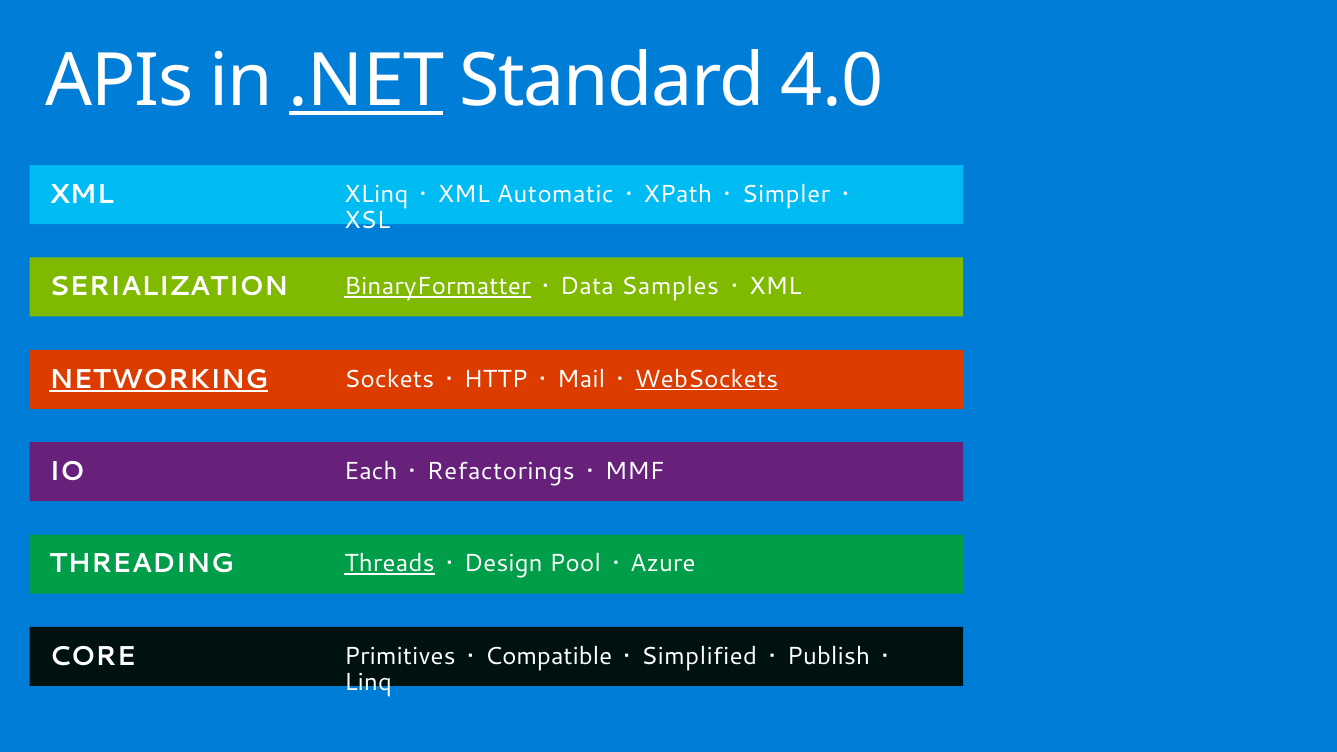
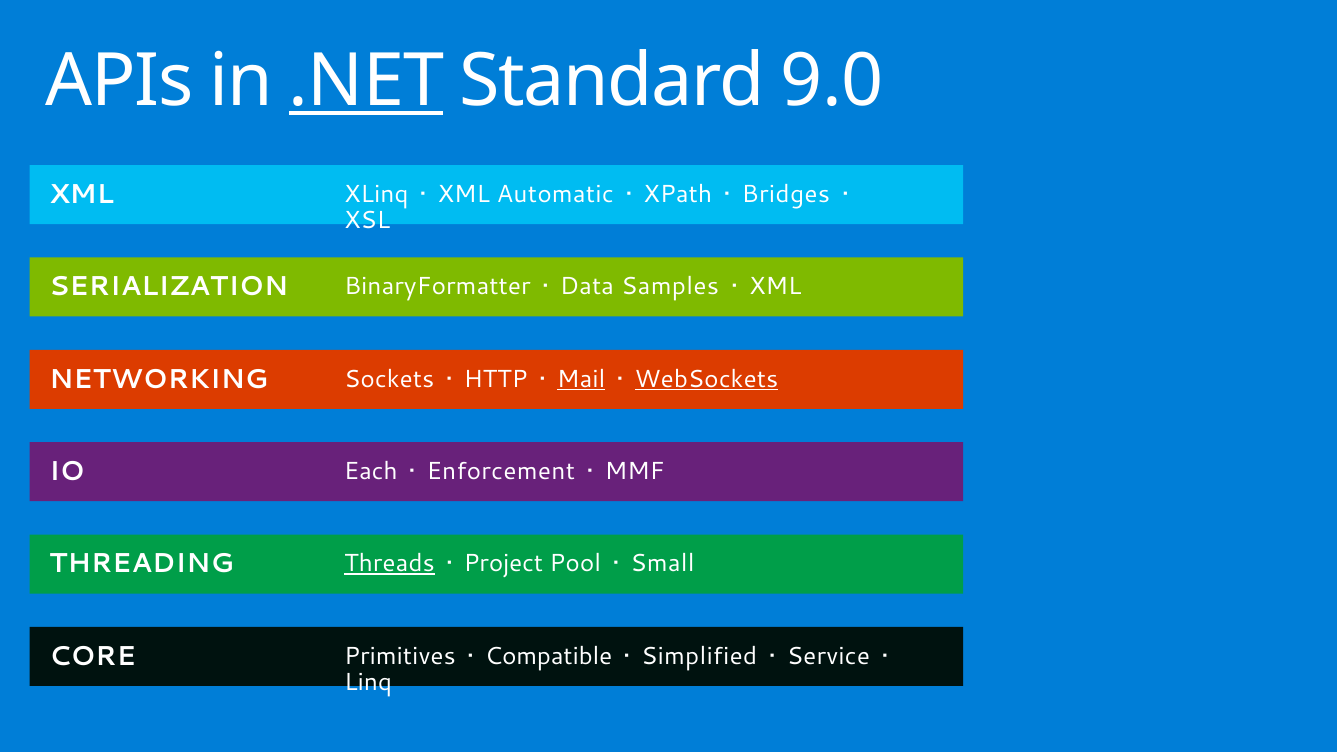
4.0: 4.0 -> 9.0
Simpler: Simpler -> Bridges
BinaryFormatter underline: present -> none
NETWORKING underline: present -> none
Mail underline: none -> present
Refactorings: Refactorings -> Enforcement
Design: Design -> Project
Azure: Azure -> Small
Publish: Publish -> Service
